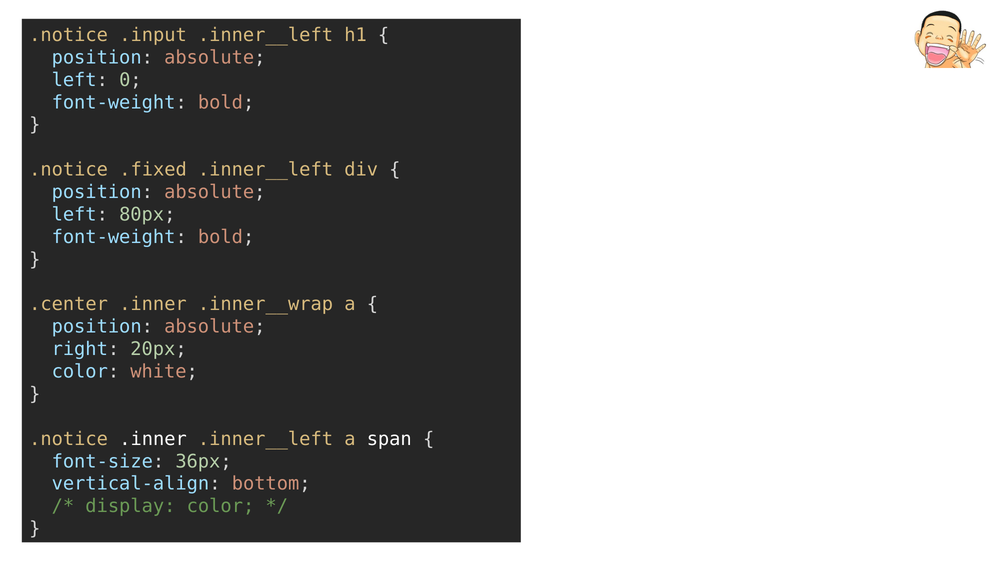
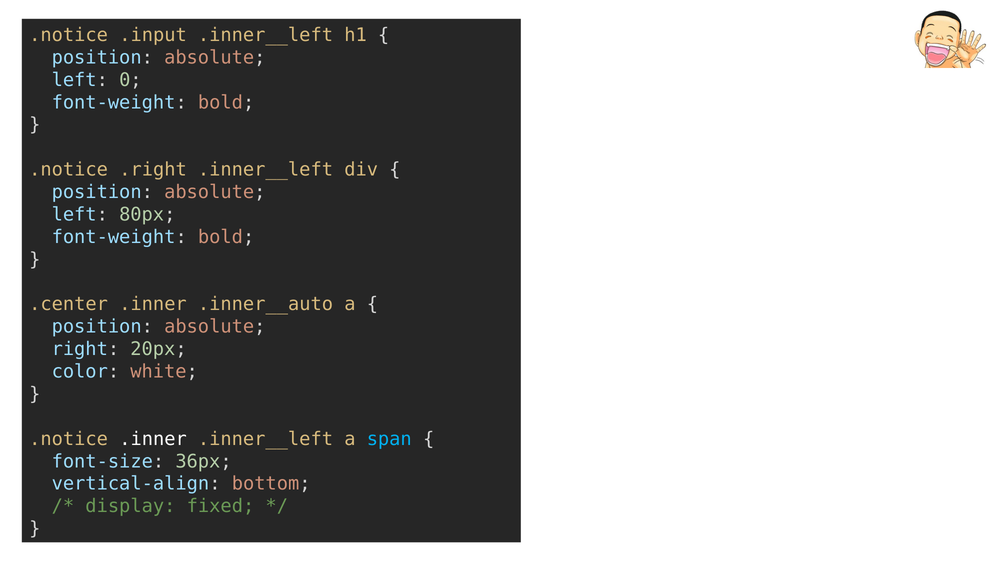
.fixed: .fixed -> .right
.inner__wrap: .inner__wrap -> .inner__auto
span colour: white -> light blue
display color: color -> fixed
